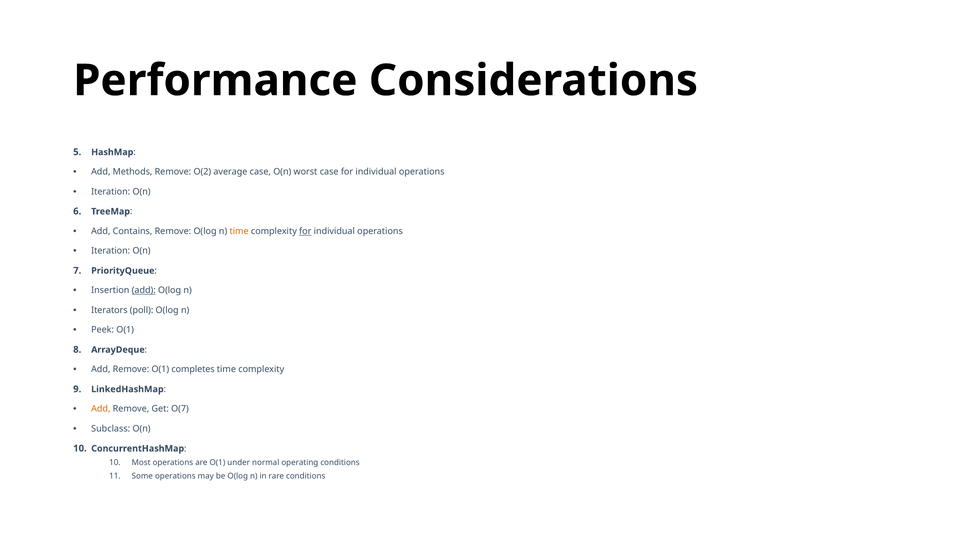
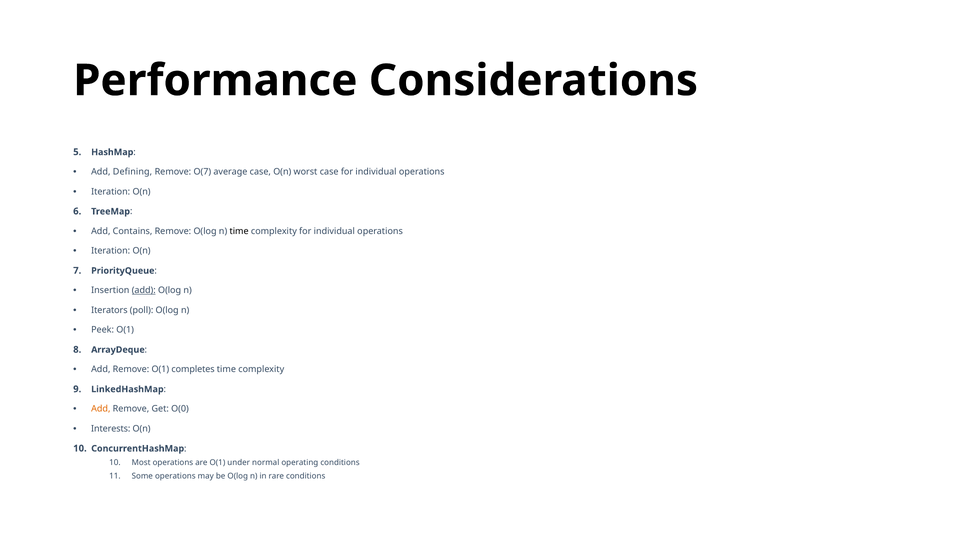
Methods: Methods -> Defining
O(2: O(2 -> O(7
time at (239, 231) colour: orange -> black
for at (305, 231) underline: present -> none
O(7: O(7 -> O(0
Subclass: Subclass -> Interests
